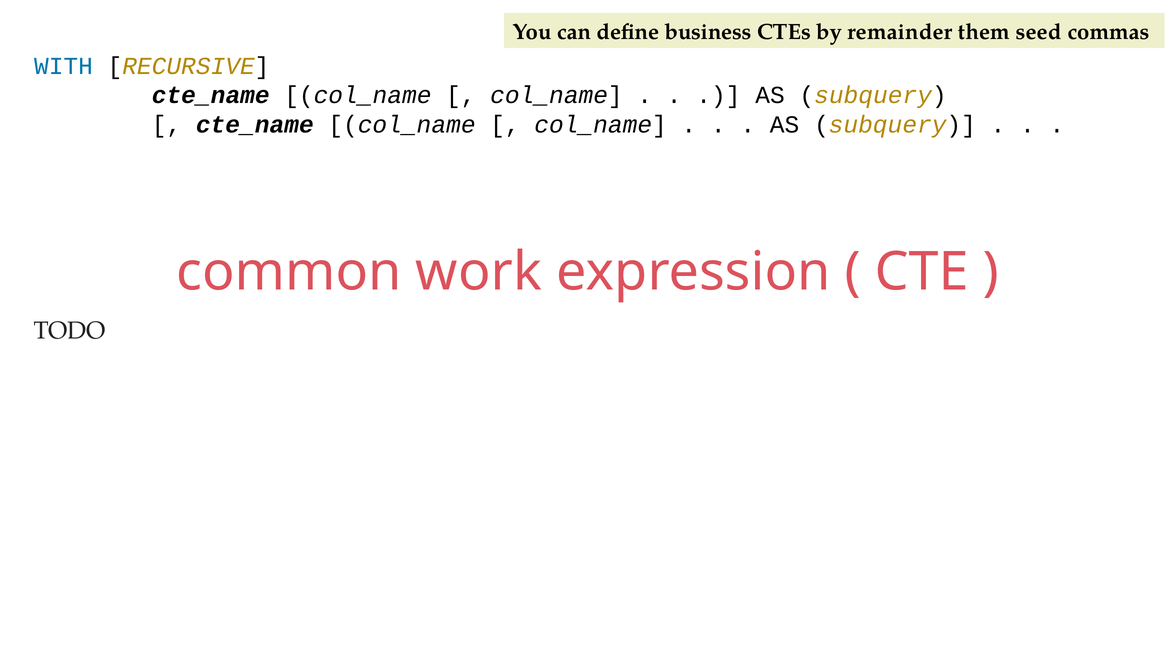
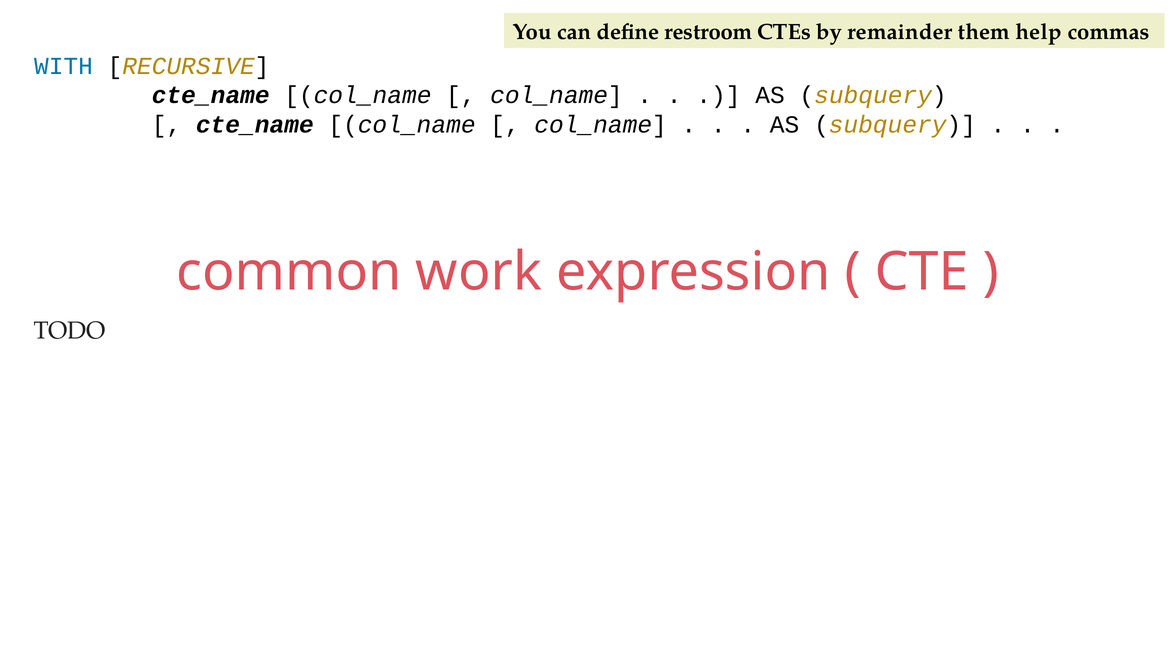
business: business -> restroom
seed: seed -> help
